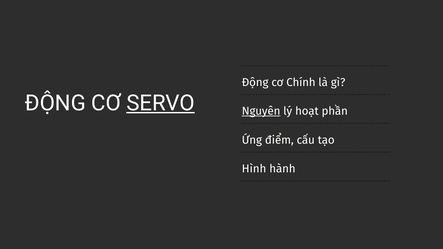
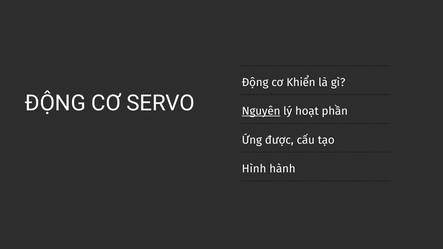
Chính: Chính -> Khiển
SERVO underline: present -> none
điểm: điểm -> được
